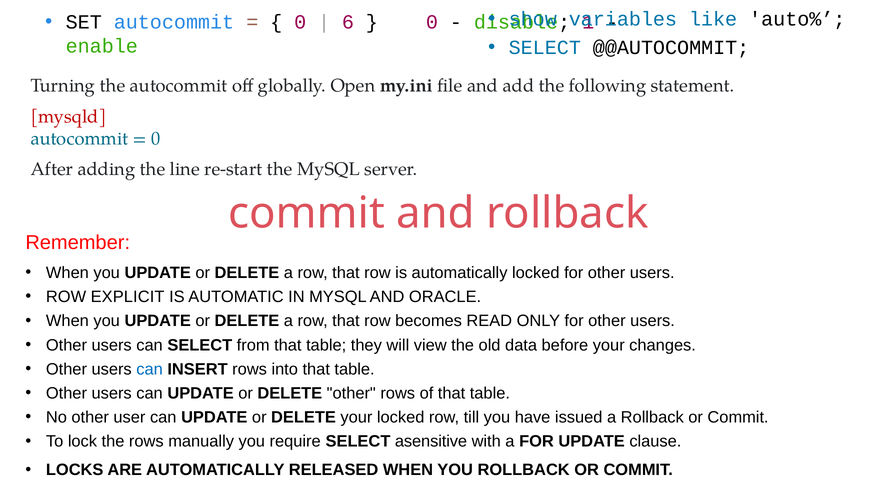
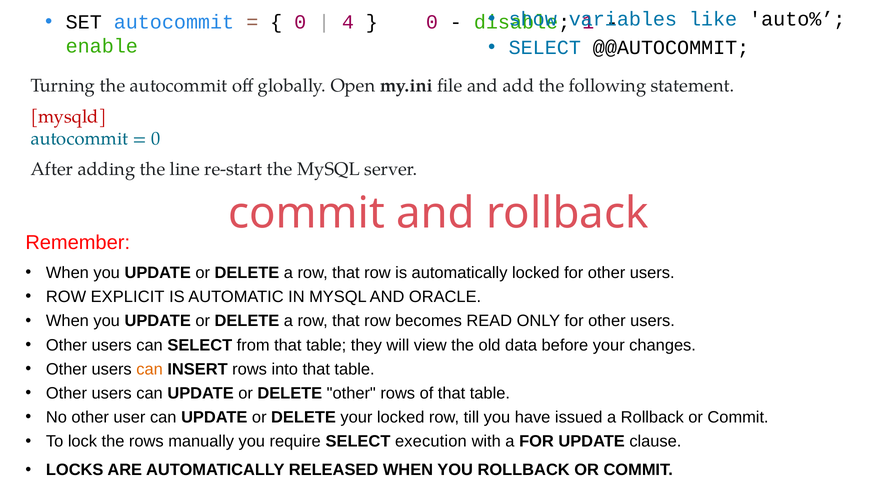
6: 6 -> 4
can at (150, 369) colour: blue -> orange
asensitive: asensitive -> execution
